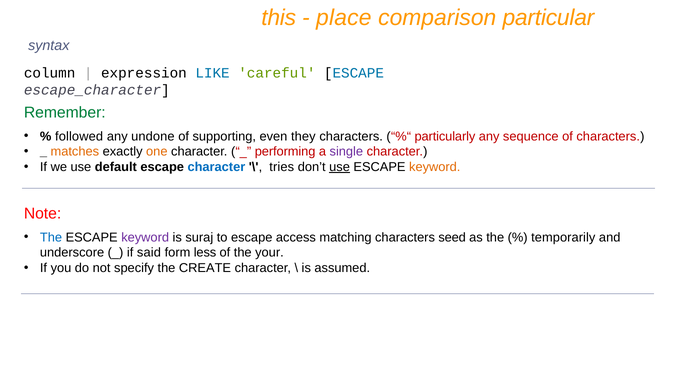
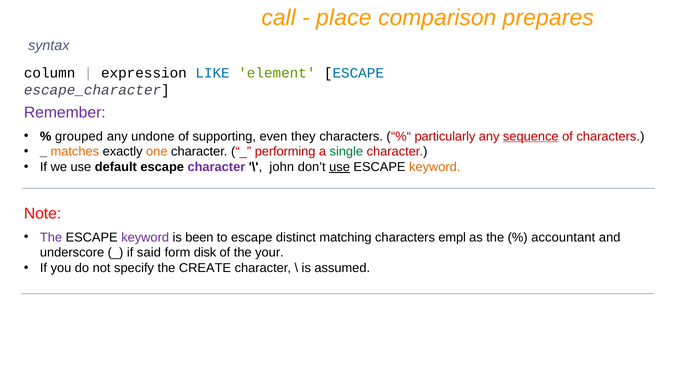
this: this -> call
particular: particular -> prepares
careful: careful -> element
Remember colour: green -> purple
followed: followed -> grouped
sequence underline: none -> present
single colour: purple -> green
character at (216, 167) colour: blue -> purple
tries: tries -> john
The at (51, 238) colour: blue -> purple
suraj: suraj -> been
access: access -> distinct
seed: seed -> empl
temporarily: temporarily -> accountant
less: less -> disk
